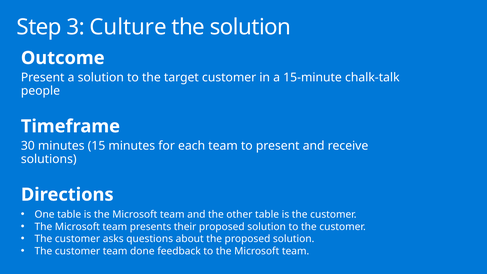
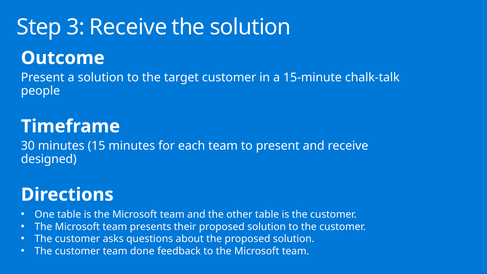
3 Culture: Culture -> Receive
solutions: solutions -> designed
